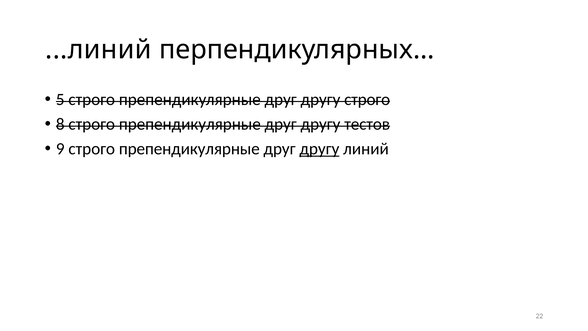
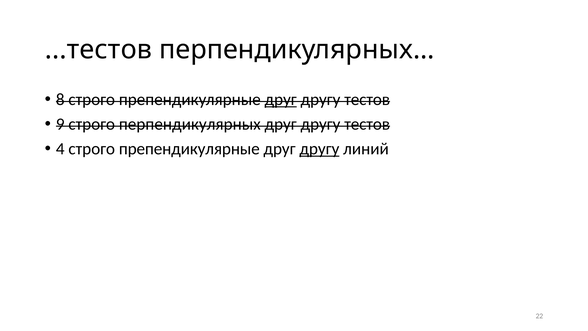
...линий: ...линий -> ...тестов
5: 5 -> 8
друг at (281, 99) underline: none -> present
строго at (367, 99): строго -> тестов
8: 8 -> 9
препендикулярные at (190, 124): препендикулярные -> перпендикулярных
9: 9 -> 4
